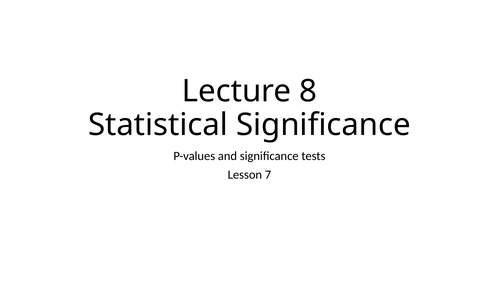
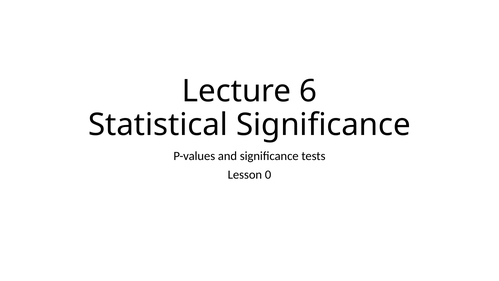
8: 8 -> 6
7: 7 -> 0
